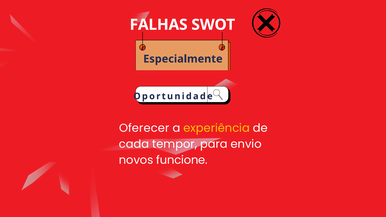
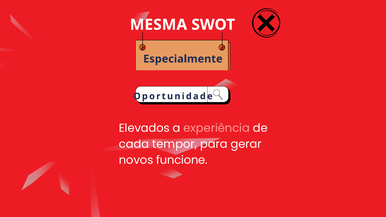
FALHAS: FALHAS -> MESMA
Oferecer: Oferecer -> Elevados
experiência colour: yellow -> pink
envio: envio -> gerar
